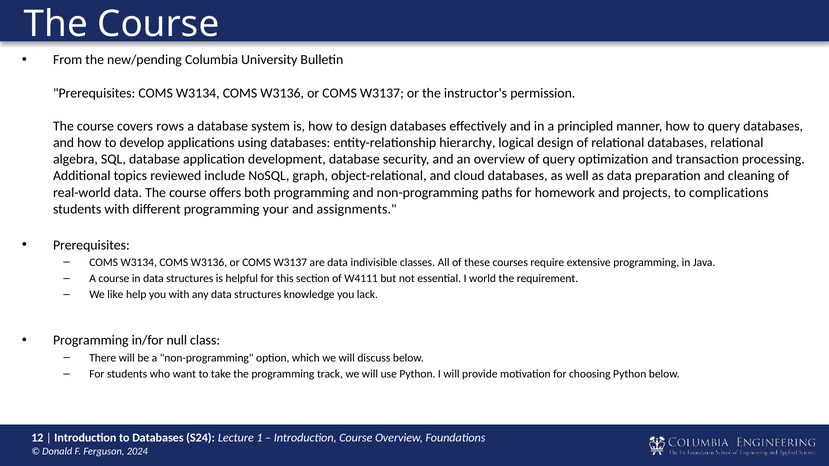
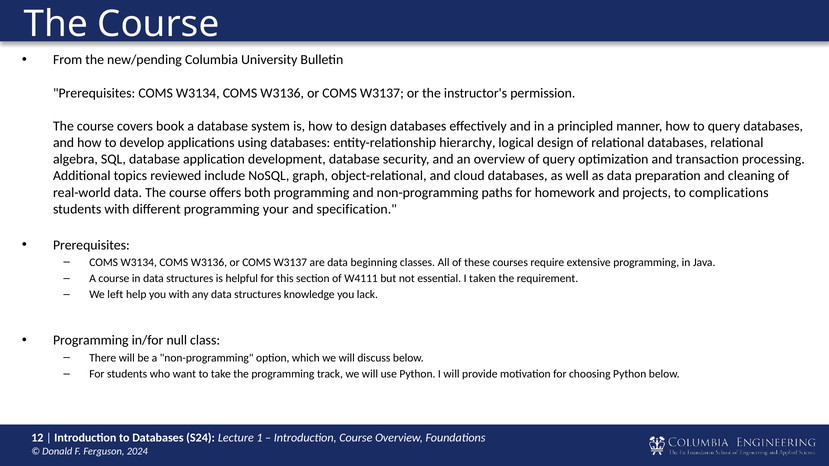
rows: rows -> book
assignments: assignments -> specification
indivisible: indivisible -> beginning
world: world -> taken
like: like -> left
